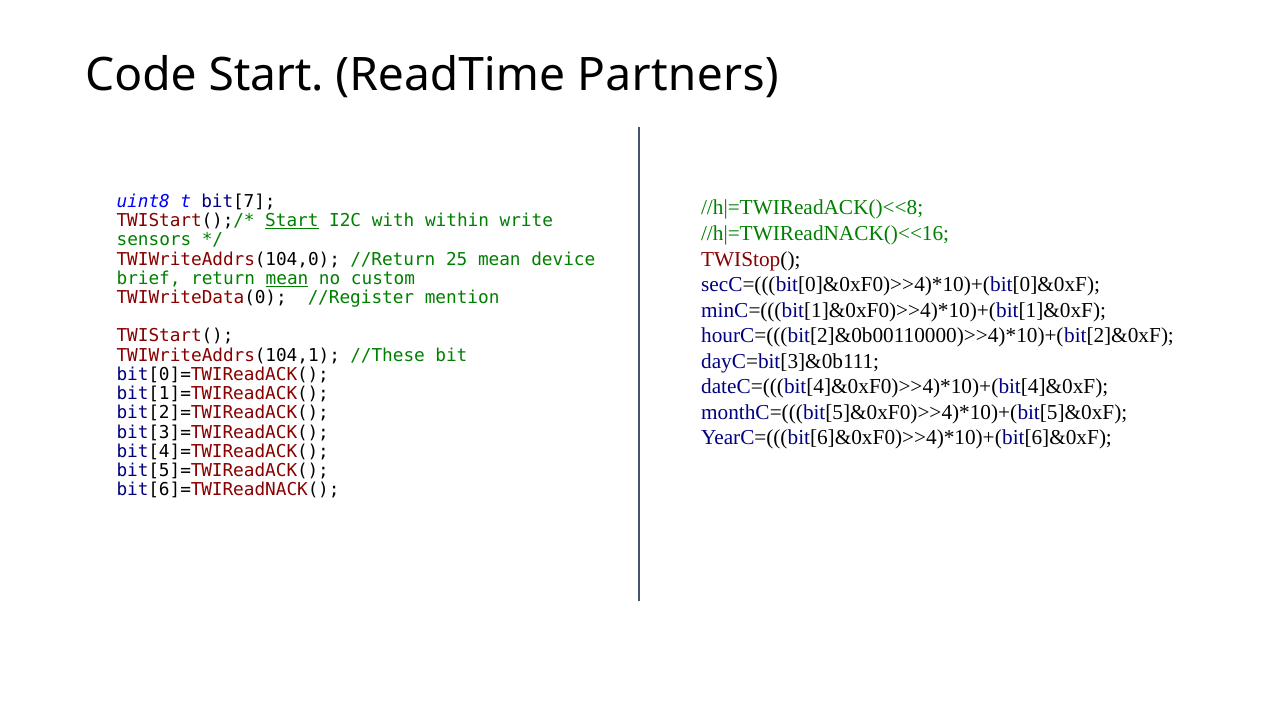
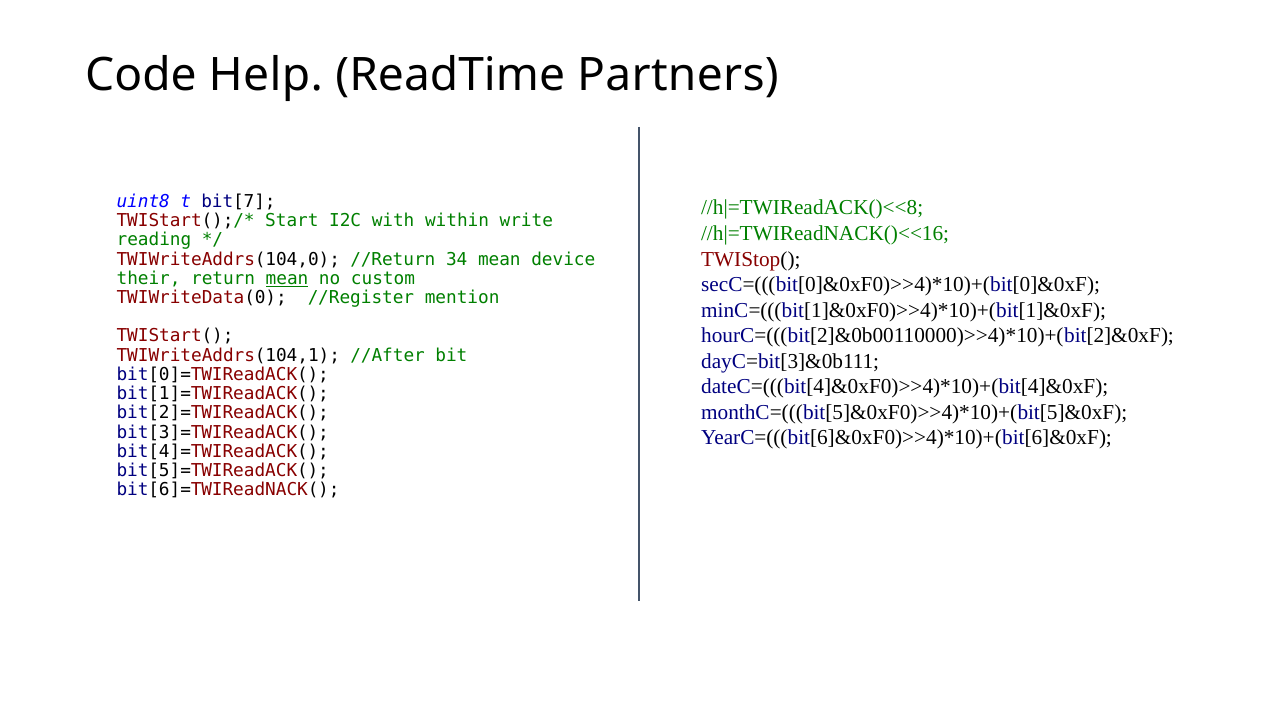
Code Start: Start -> Help
Start at (292, 221) underline: present -> none
sensors: sensors -> reading
25: 25 -> 34
brief: brief -> their
//These: //These -> //After
